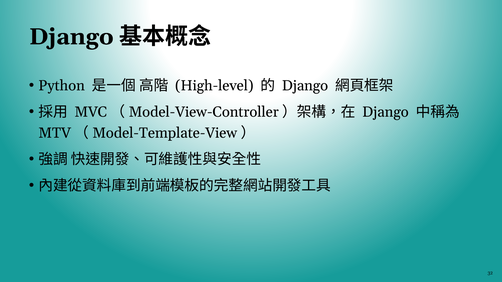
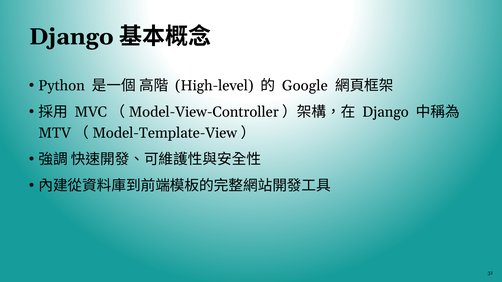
Django at (305, 86): Django -> Google
